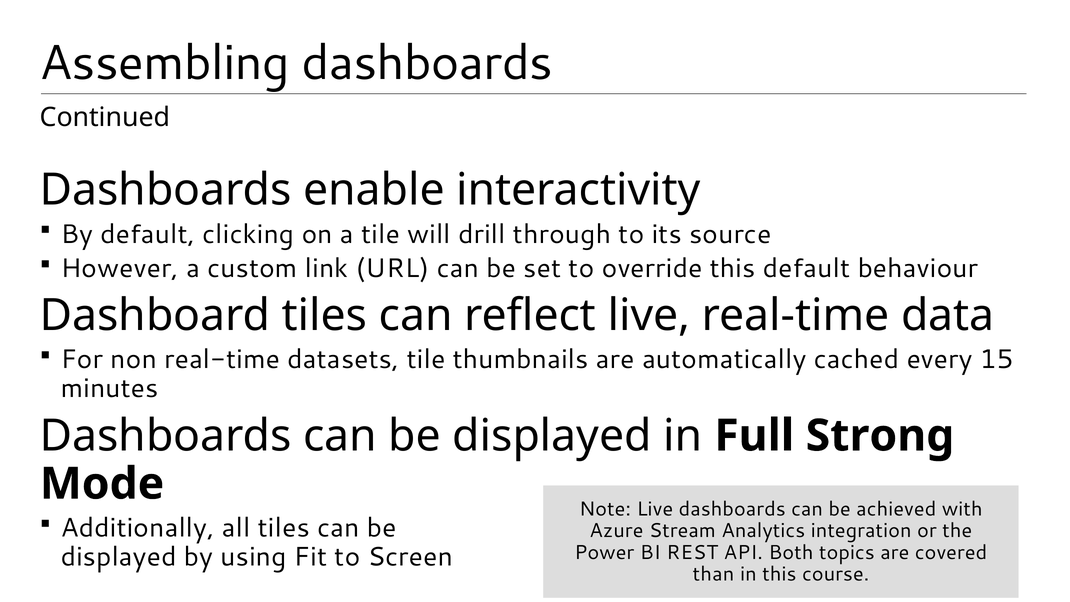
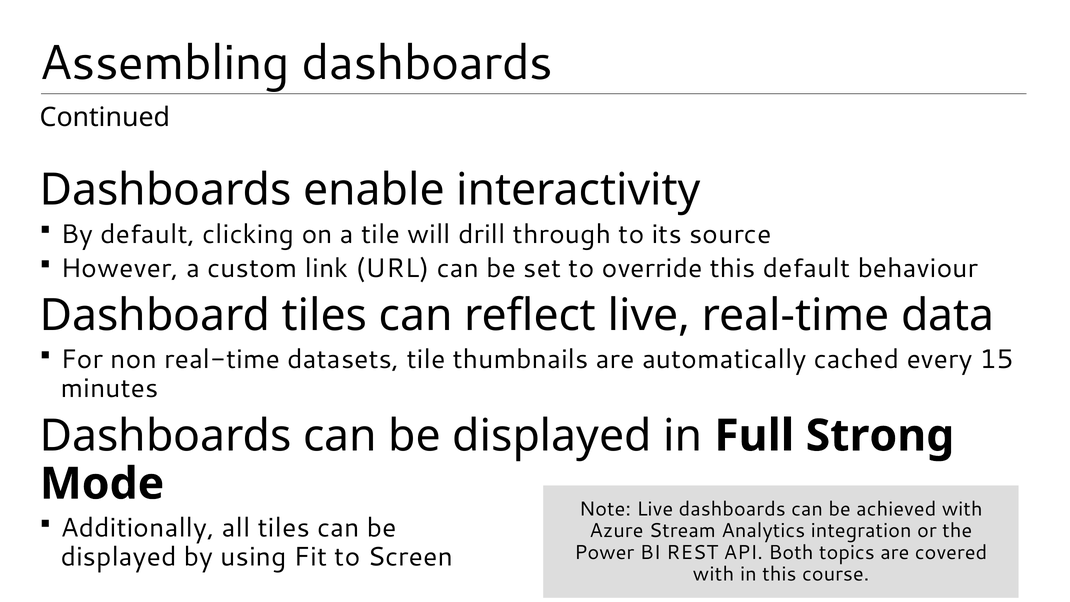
than at (713, 574): than -> with
